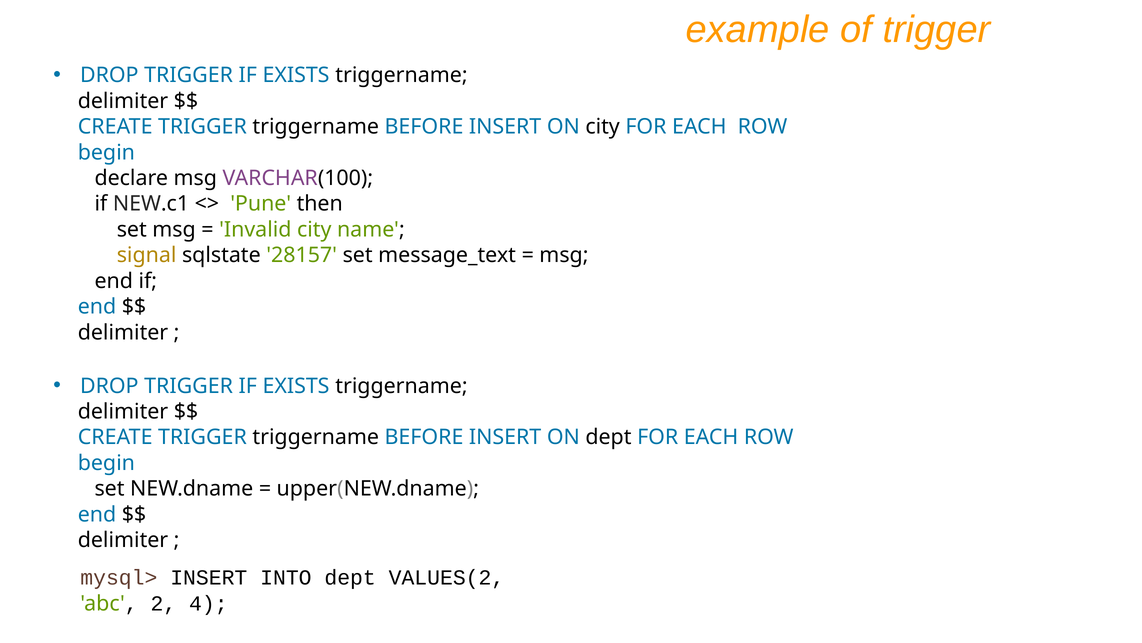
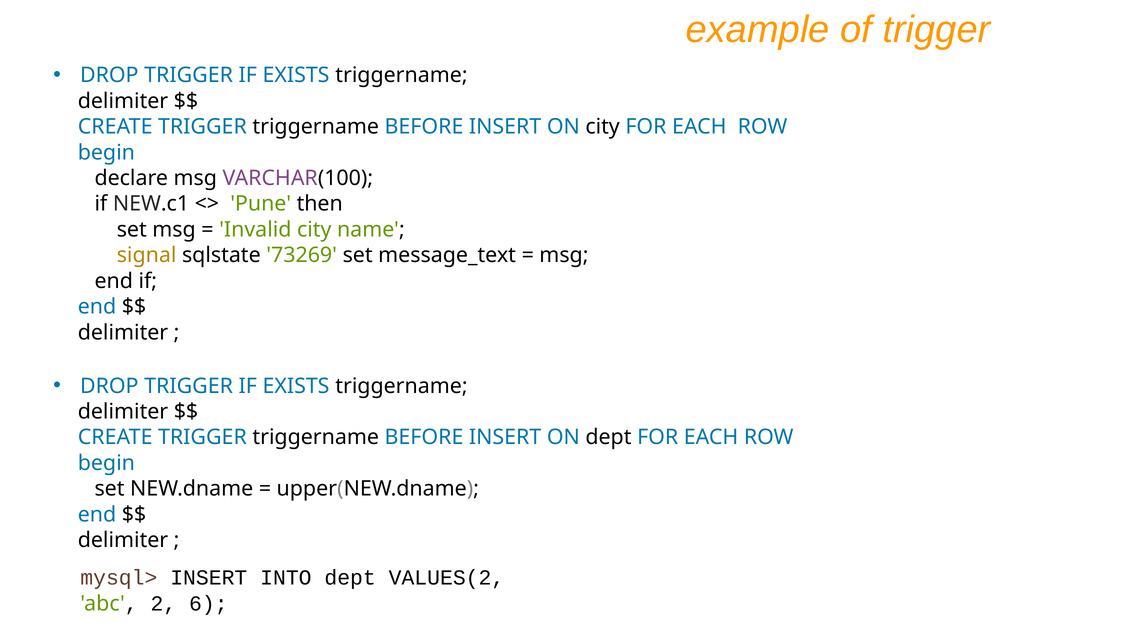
28157: 28157 -> 73269
4: 4 -> 6
